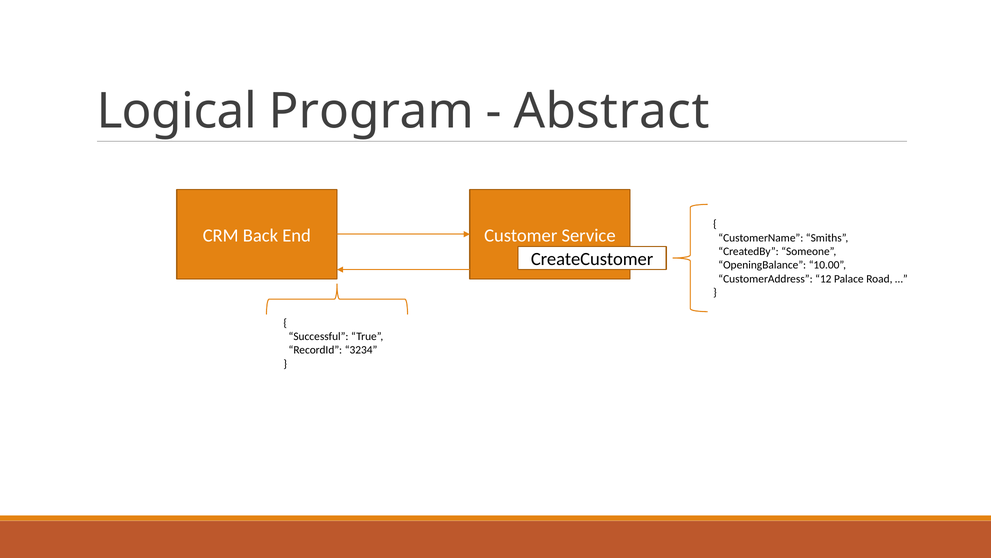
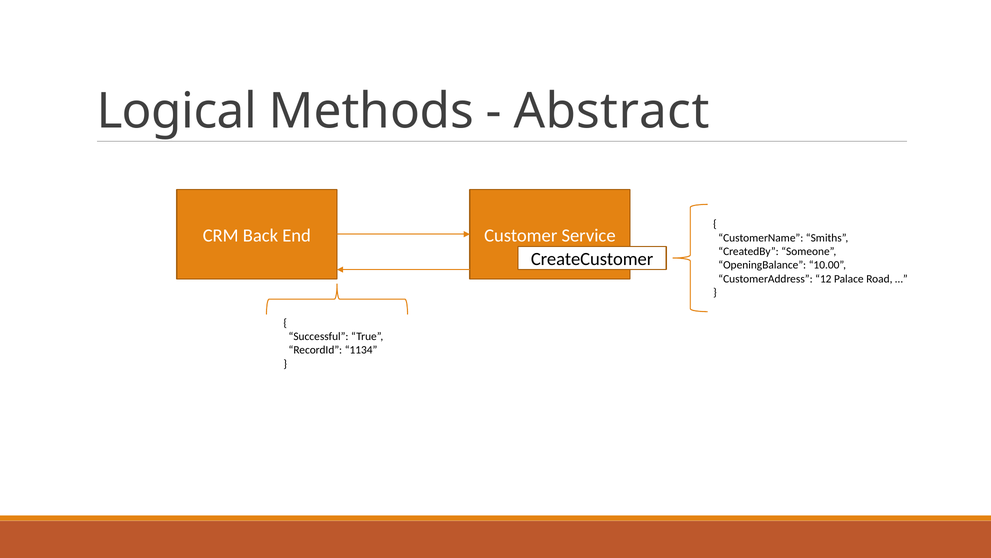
Program: Program -> Methods
3234: 3234 -> 1134
